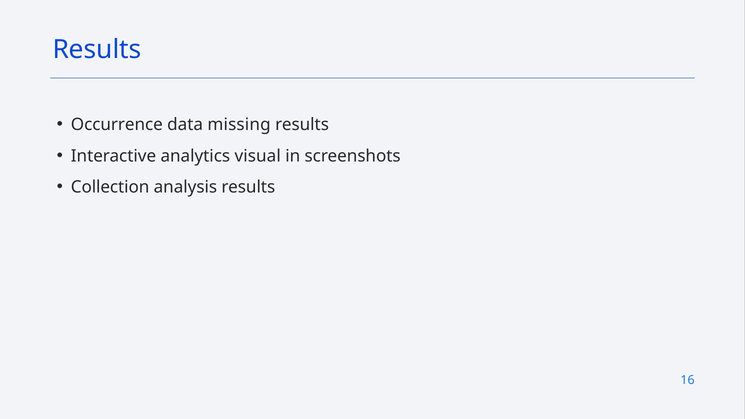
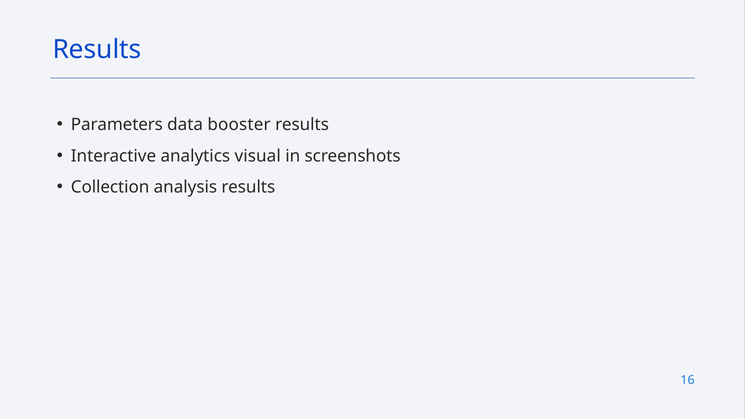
Occurrence: Occurrence -> Parameters
missing: missing -> booster
